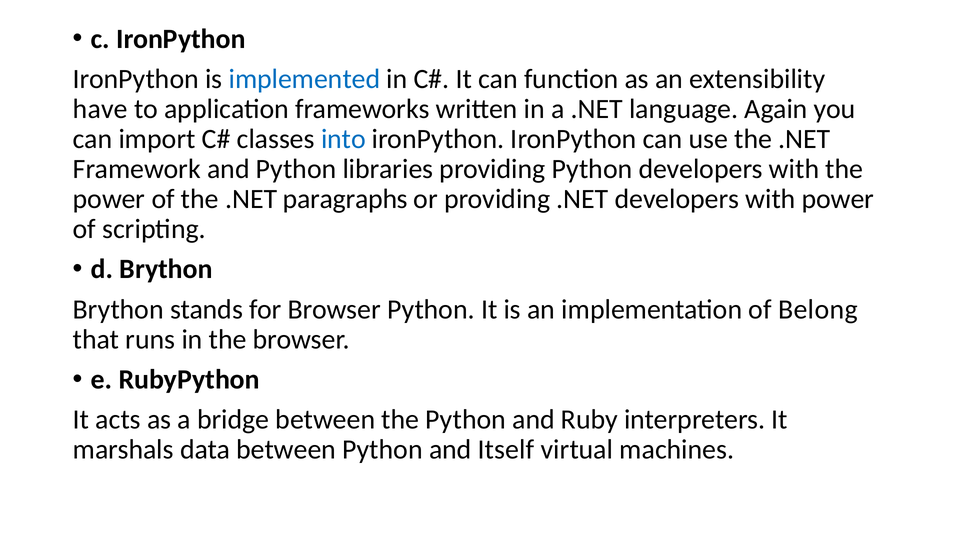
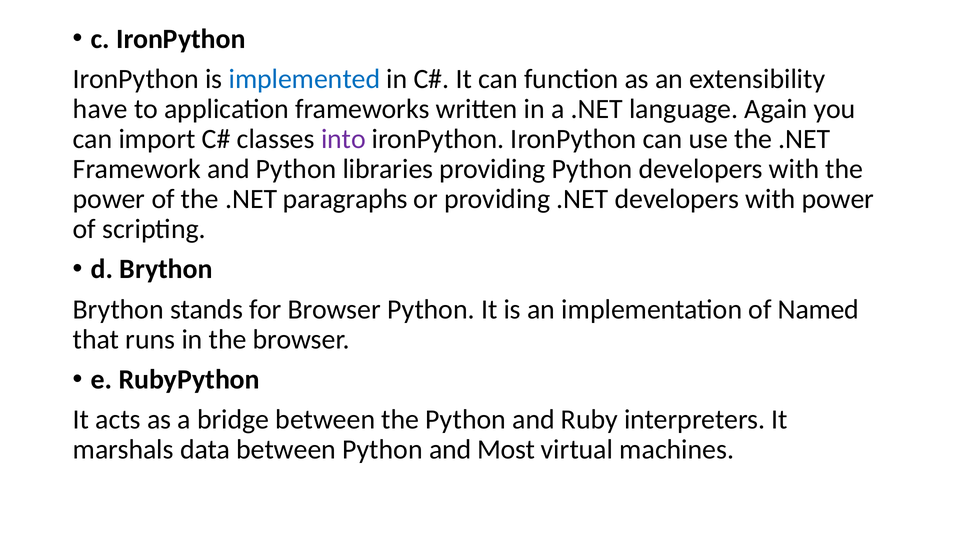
into colour: blue -> purple
Belong: Belong -> Named
Itself: Itself -> Most
